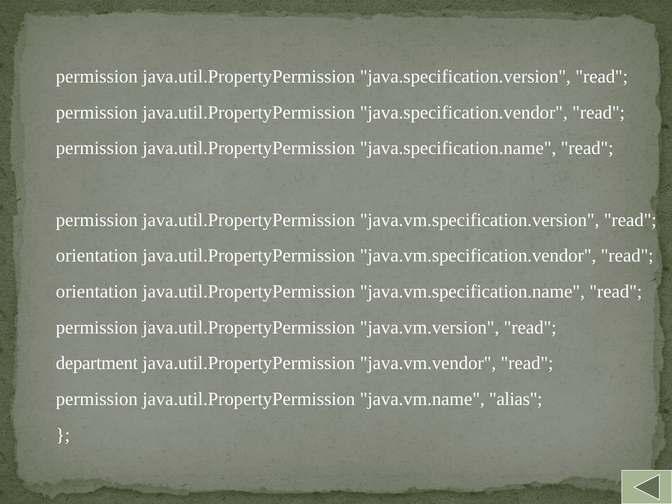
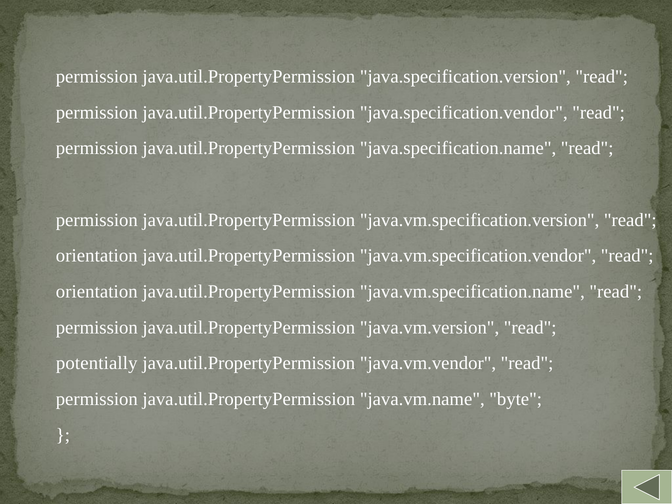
department: department -> potentially
alias: alias -> byte
